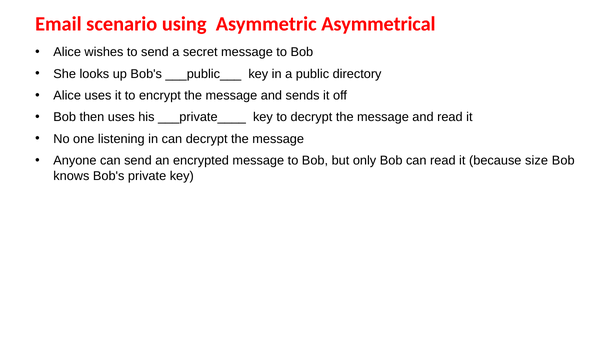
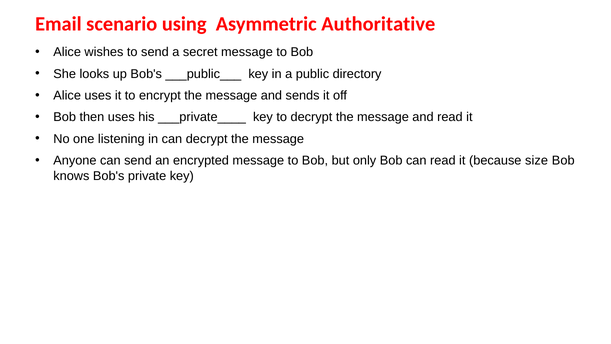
Asymmetrical: Asymmetrical -> Authoritative
